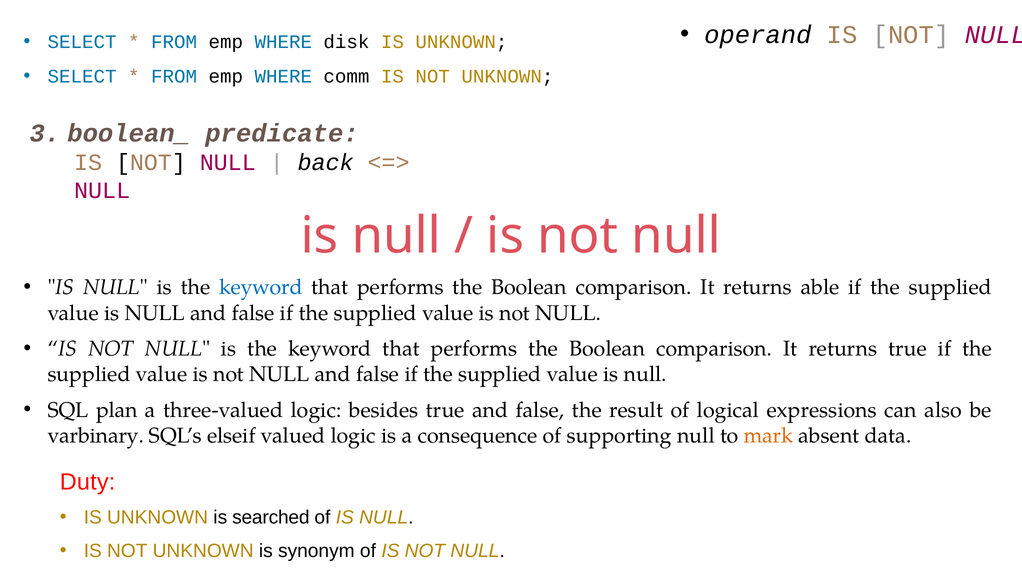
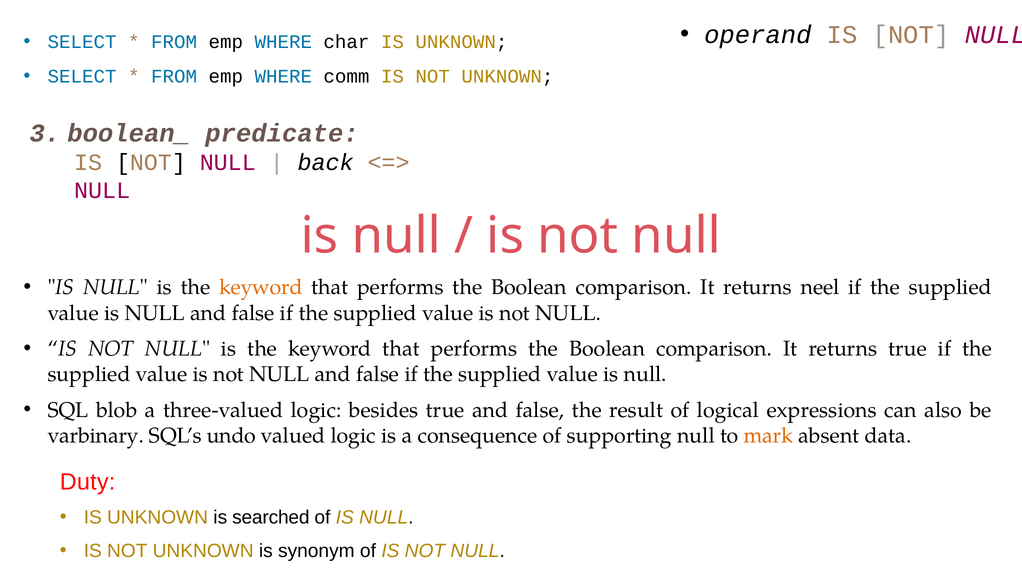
disk: disk -> char
keyword at (261, 287) colour: blue -> orange
able: able -> neel
plan: plan -> blob
elseif: elseif -> undo
